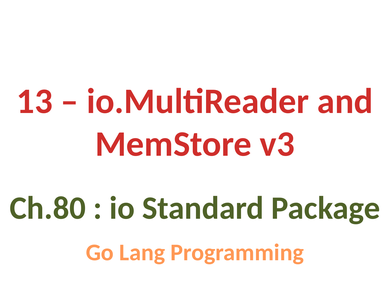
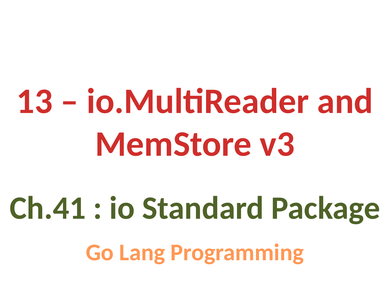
Ch.80: Ch.80 -> Ch.41
